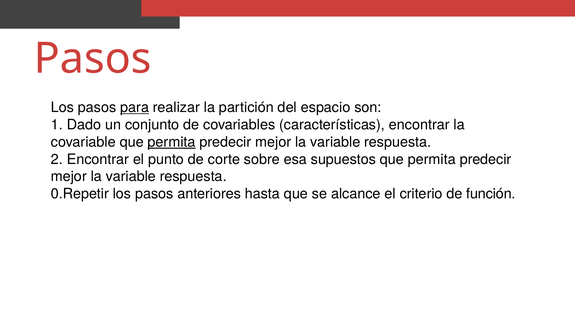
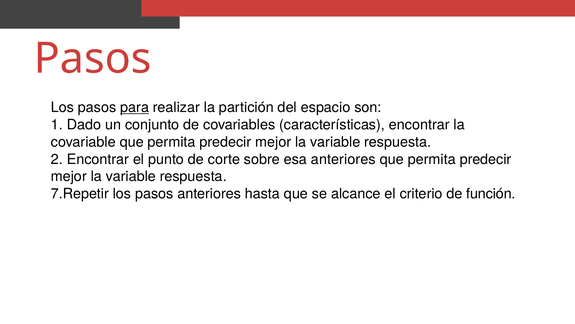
permita at (172, 142) underline: present -> none
esa supuestos: supuestos -> anteriores
0.Repetir: 0.Repetir -> 7.Repetir
